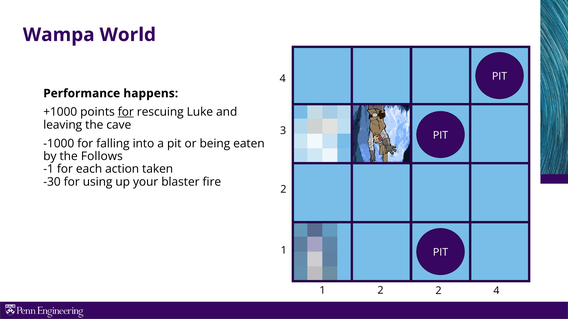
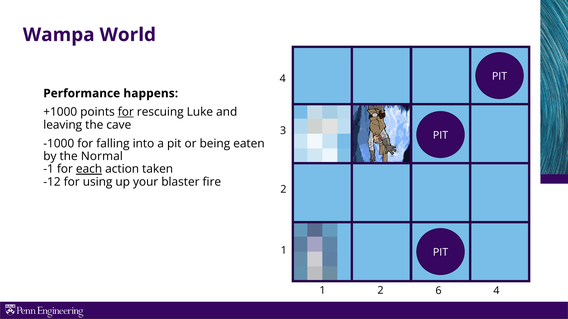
Follows: Follows -> Normal
each underline: none -> present
-30: -30 -> -12
2 2: 2 -> 6
